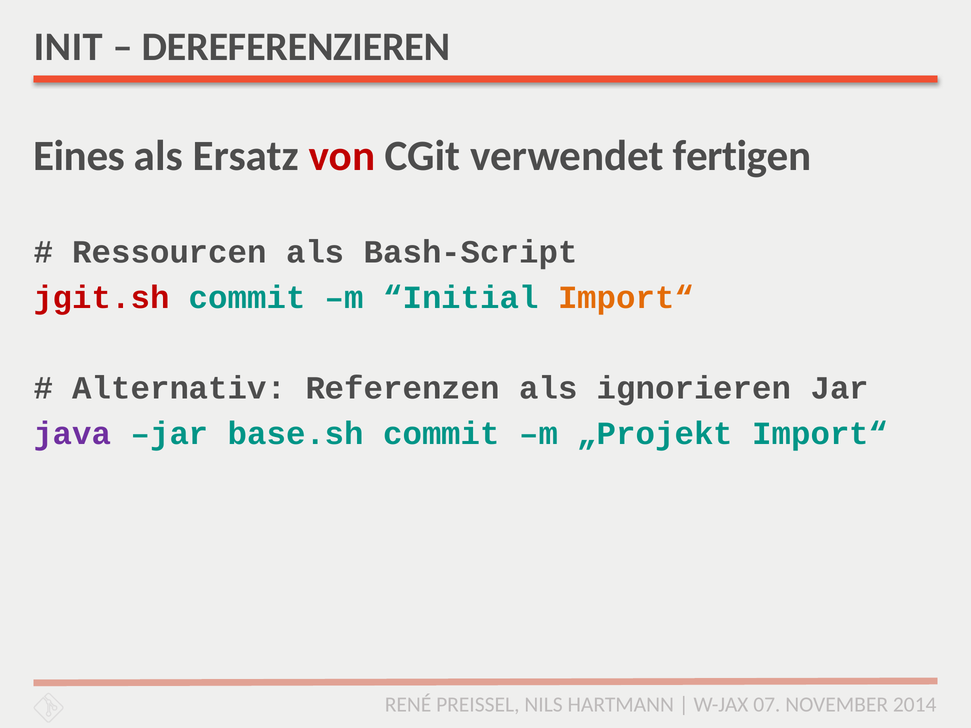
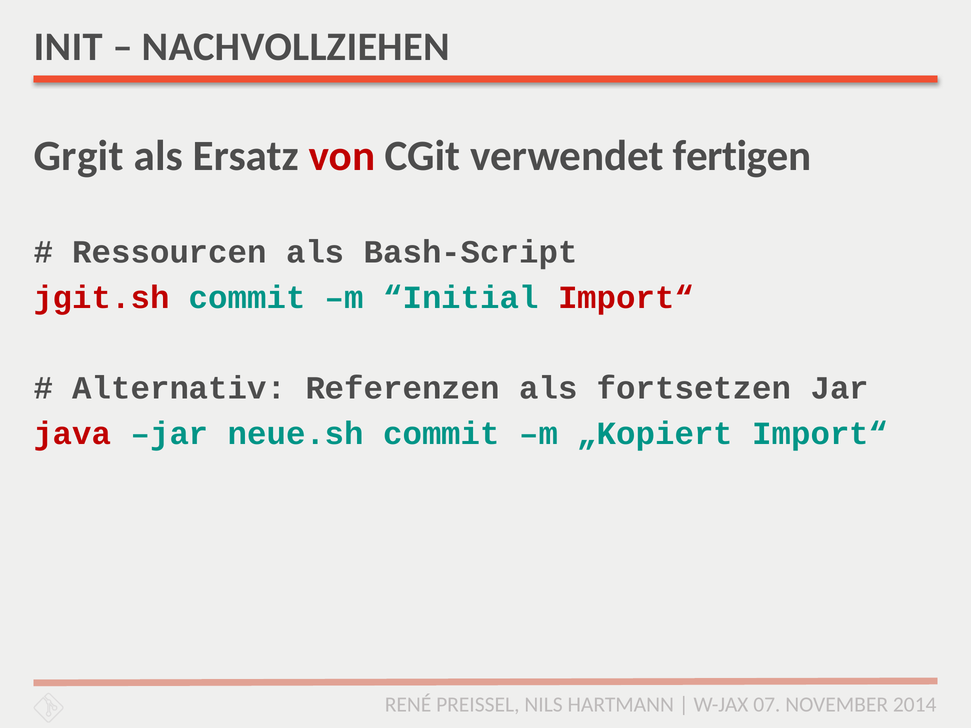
DEREFERENZIEREN: DEREFERENZIEREN -> NACHVOLLZIEHEN
Eines: Eines -> Grgit
Import“ at (626, 298) colour: orange -> red
ignorieren: ignorieren -> fortsetzen
java colour: purple -> red
base.sh: base.sh -> neue.sh
„Projekt: „Projekt -> „Kopiert
